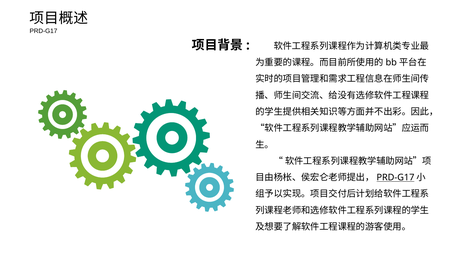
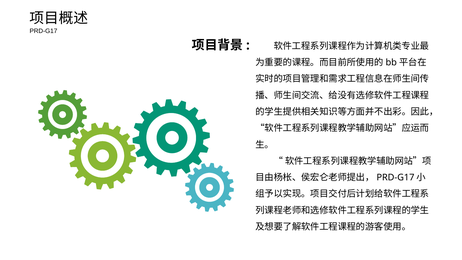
PRD-G17 at (395, 177) underline: present -> none
